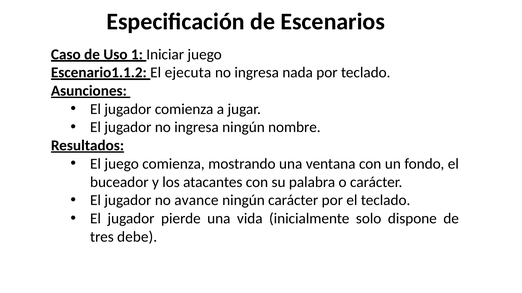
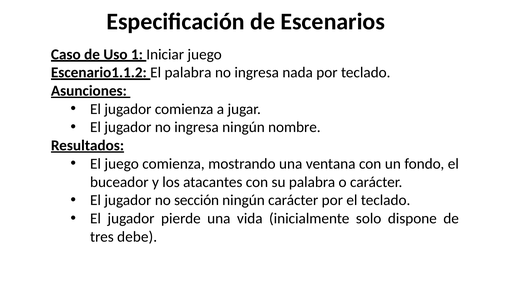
El ejecuta: ejecuta -> palabra
avance: avance -> sección
